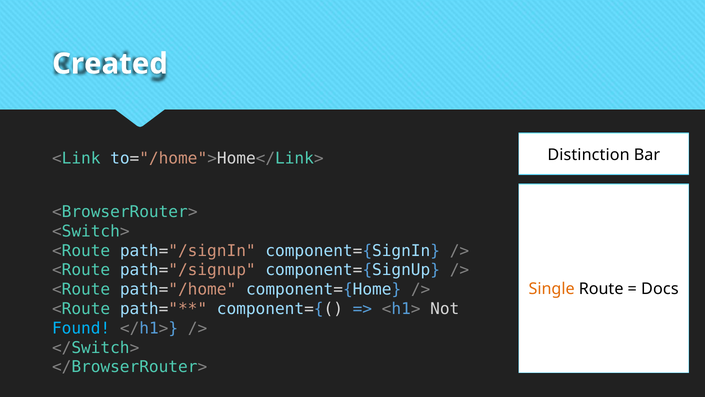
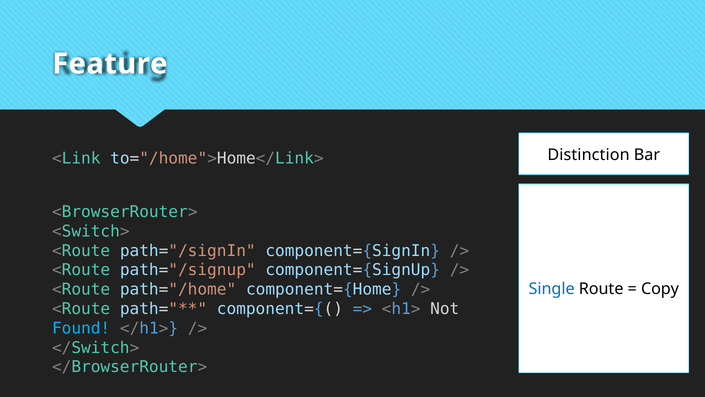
Created: Created -> Feature
Single colour: orange -> blue
Docs: Docs -> Copy
